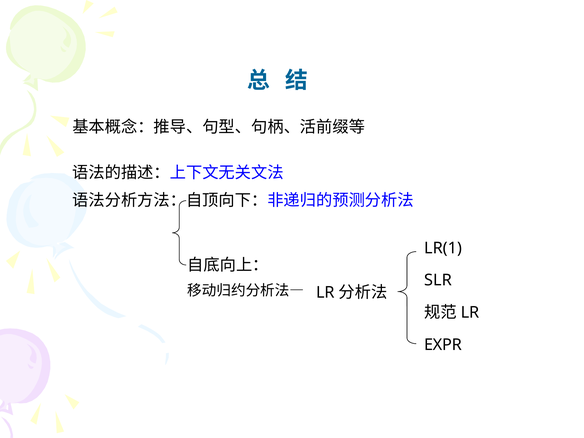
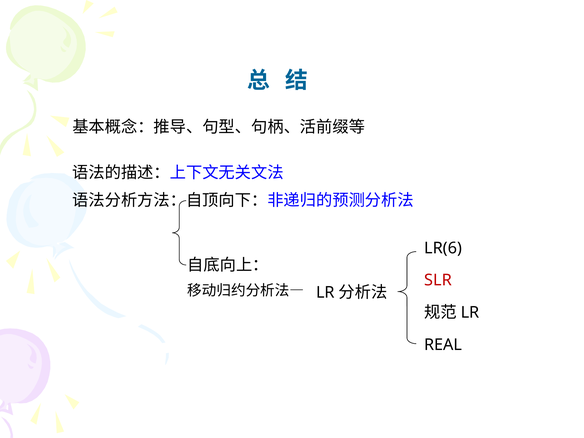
LR(1: LR(1 -> LR(6
SLR colour: black -> red
EXPR: EXPR -> REAL
